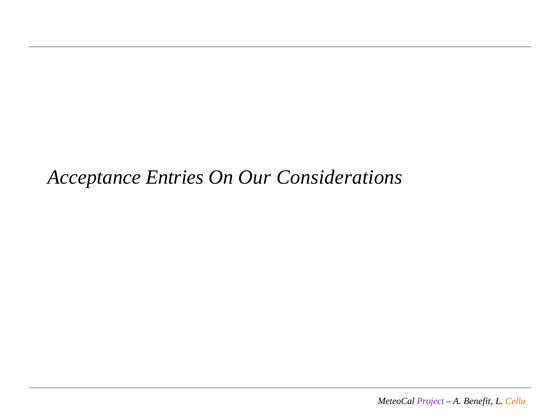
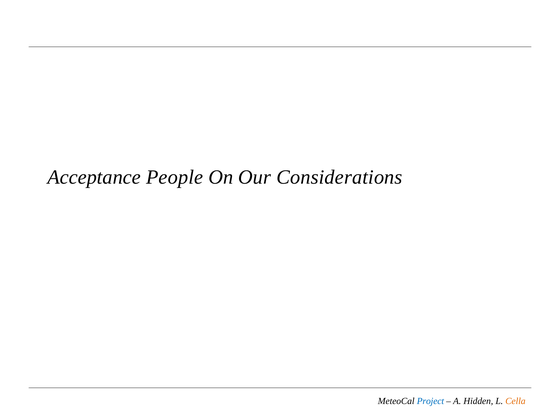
Entries: Entries -> People
Project colour: purple -> blue
Benefit: Benefit -> Hidden
